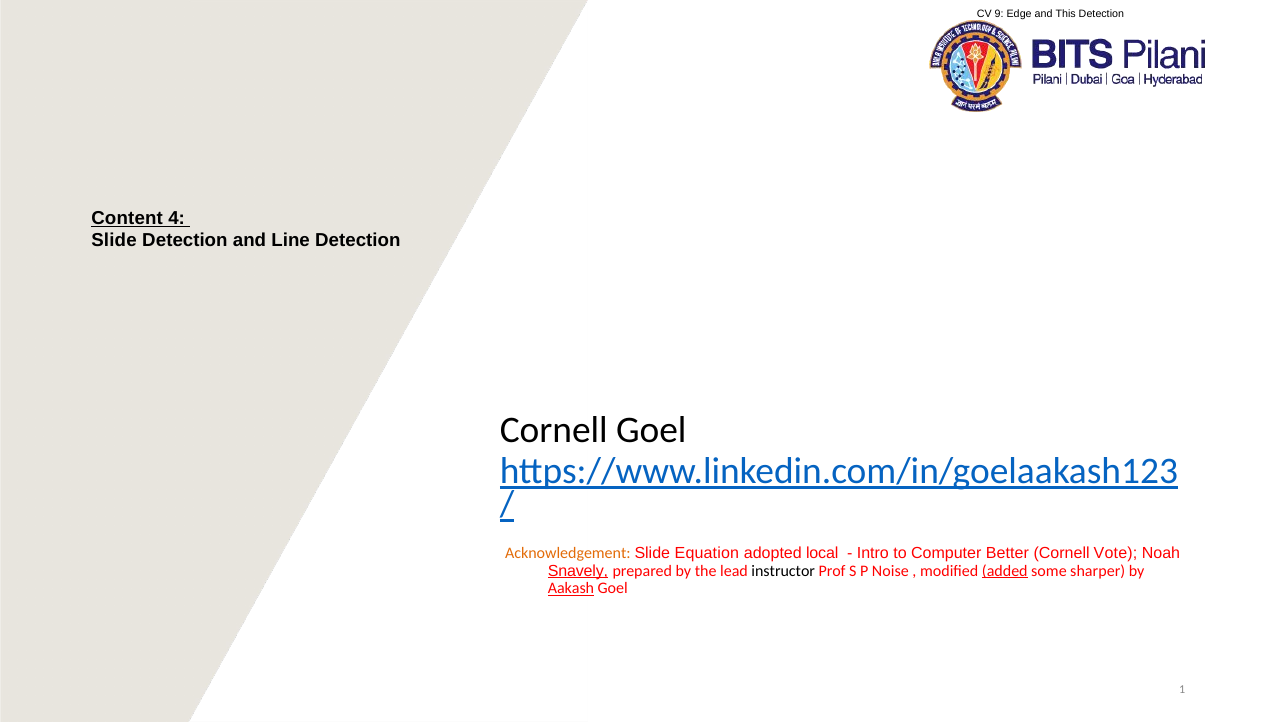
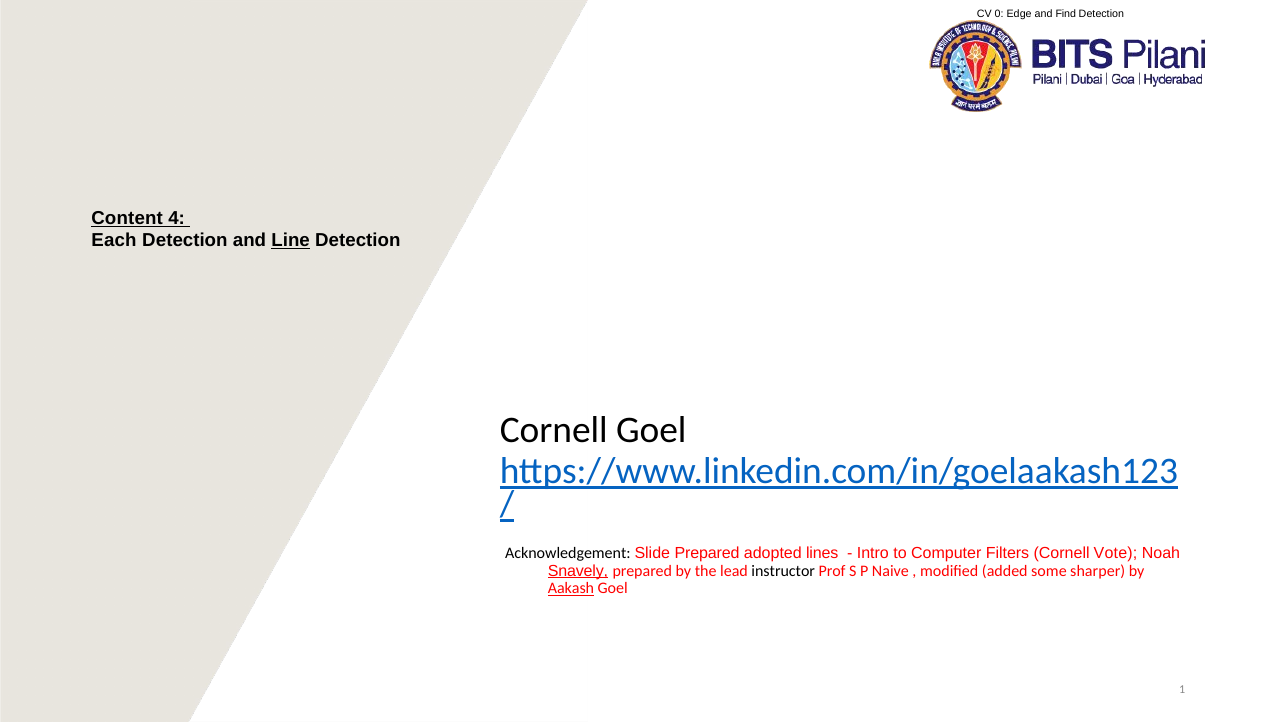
9: 9 -> 0
This: This -> Find
Slide at (114, 240): Slide -> Each
Line underline: none -> present
Acknowledgement colour: orange -> black
Slide Equation: Equation -> Prepared
local: local -> lines
Better: Better -> Filters
Noise: Noise -> Naive
added underline: present -> none
